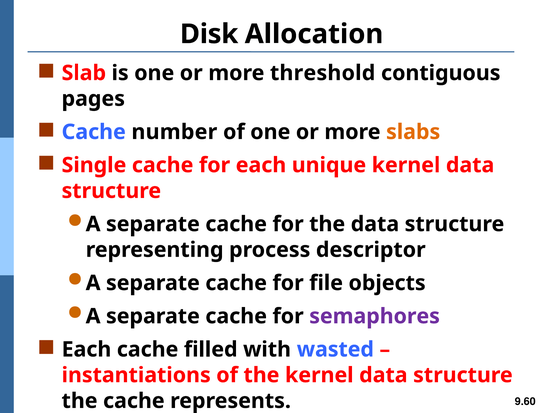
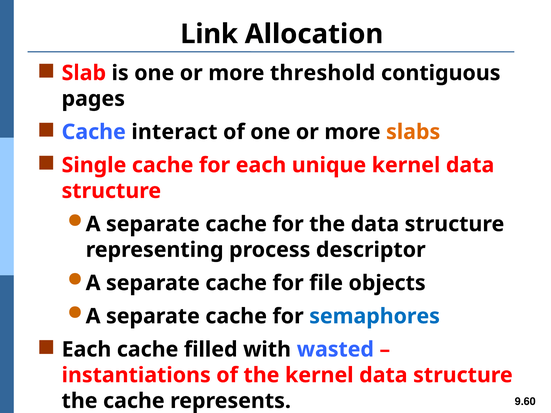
Disk: Disk -> Link
number: number -> interact
semaphores colour: purple -> blue
